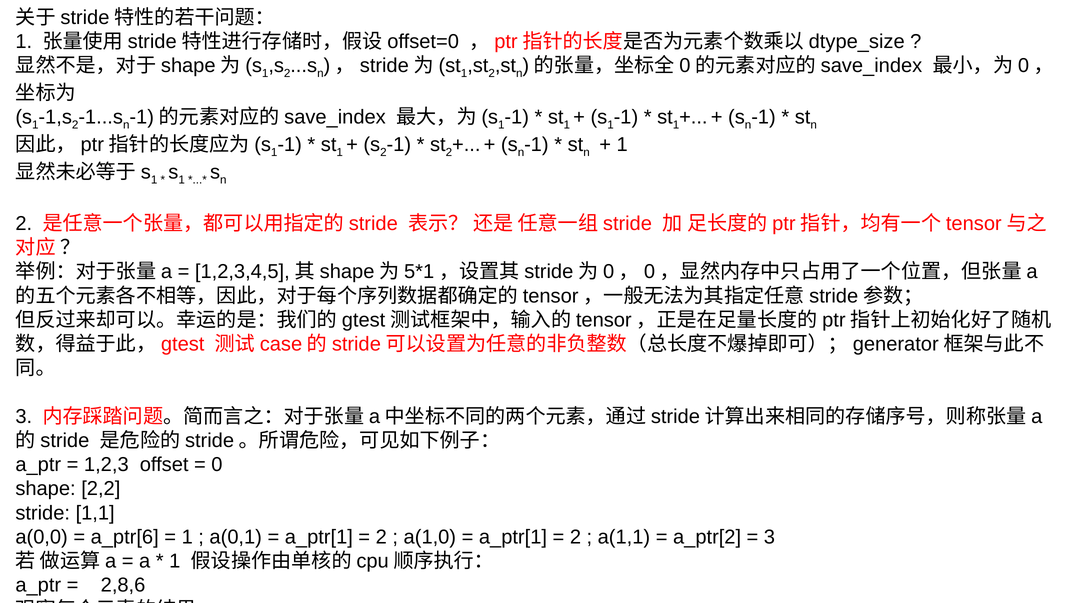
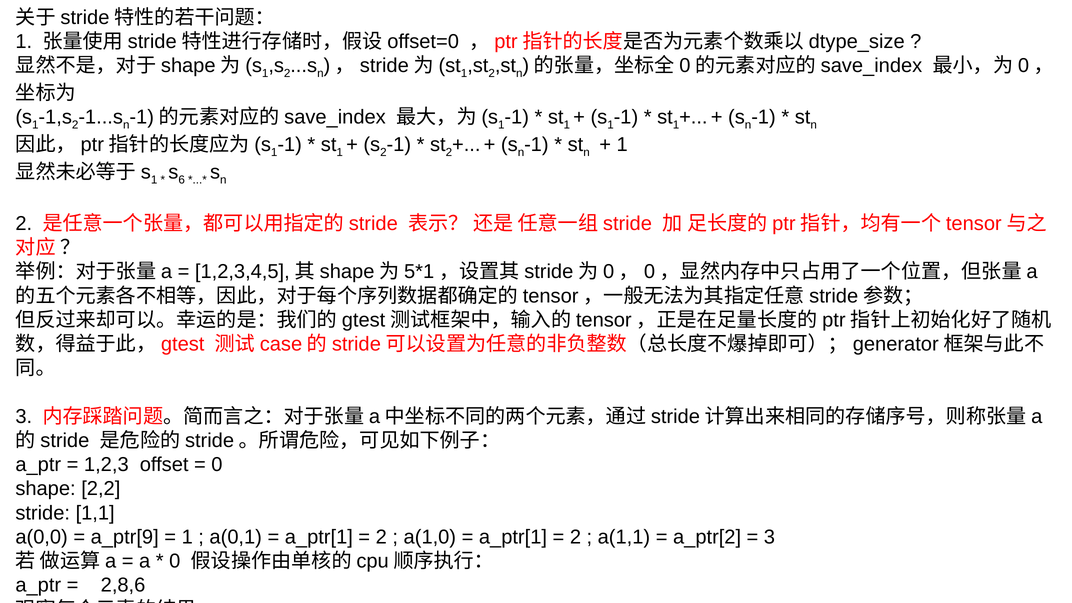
1 at (182, 180): 1 -> 6
a_ptr[6: a_ptr[6 -> a_ptr[9
1 at (175, 561): 1 -> 0
